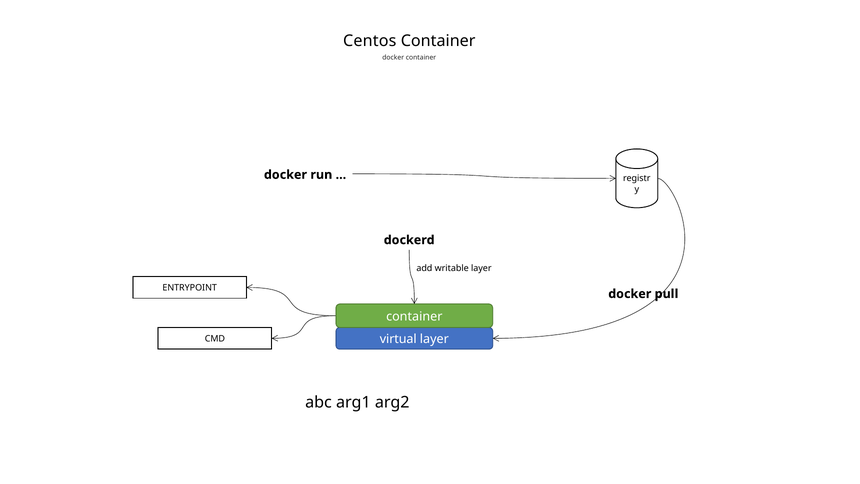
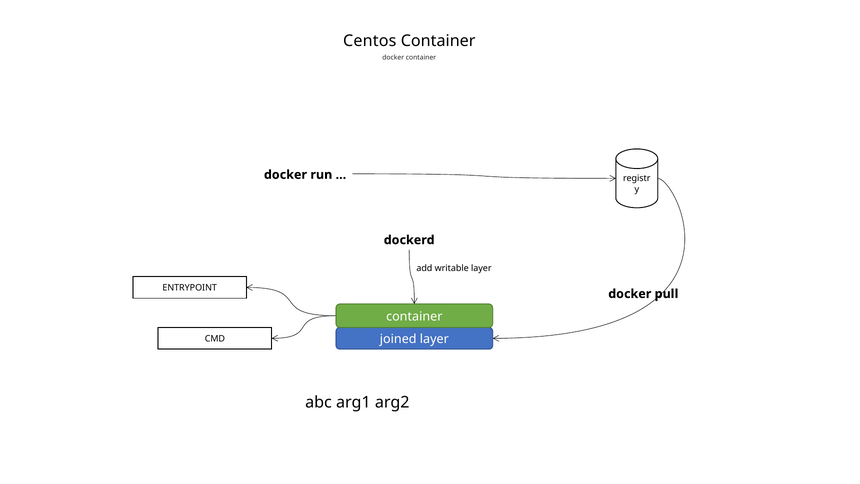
virtual: virtual -> joined
